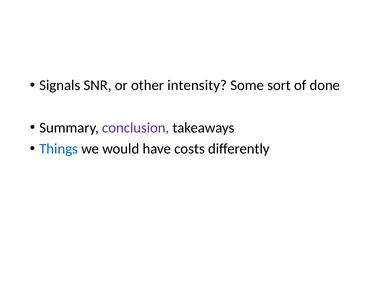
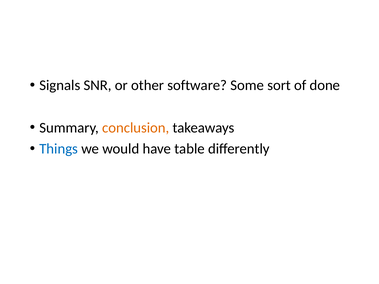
intensity: intensity -> software
conclusion colour: purple -> orange
costs: costs -> table
